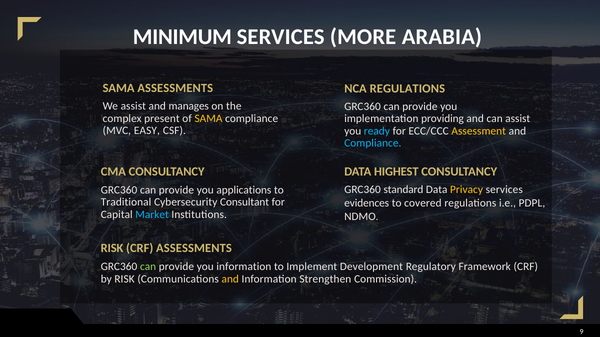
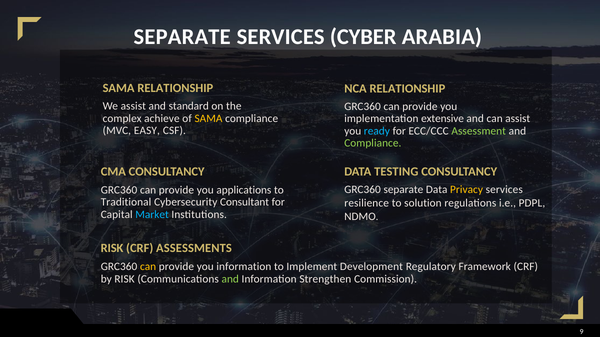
MINIMUM at (182, 37): MINIMUM -> SEPARATE
MORE: MORE -> CYBER
SAMA ASSESSMENTS: ASSESSMENTS -> RELATIONSHIP
NCA REGULATIONS: REGULATIONS -> RELATIONSHIP
manages: manages -> standard
present: present -> achieve
providing: providing -> extensive
Assessment colour: yellow -> light green
Compliance at (373, 143) colour: light blue -> light green
HIGHEST: HIGHEST -> TESTING
GRC360 standard: standard -> separate
evidences: evidences -> resilience
covered: covered -> solution
can at (148, 267) colour: light green -> yellow
and at (230, 279) colour: yellow -> light green
